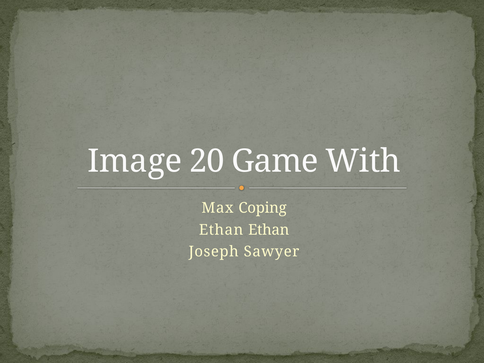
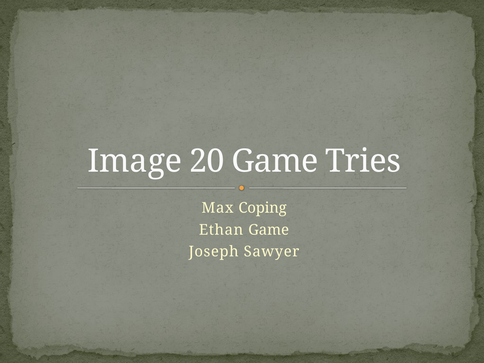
With: With -> Tries
Ethan Ethan: Ethan -> Game
